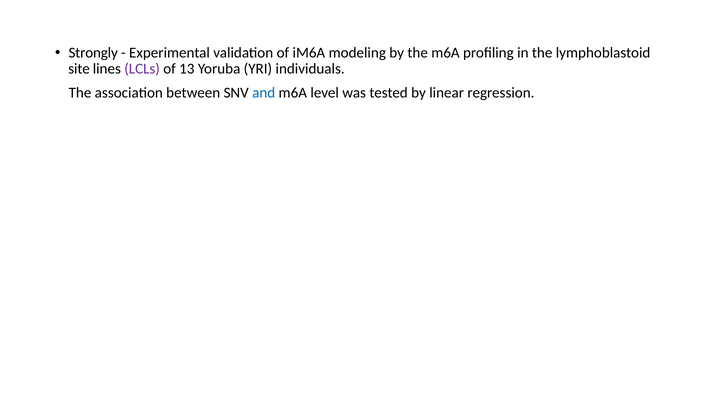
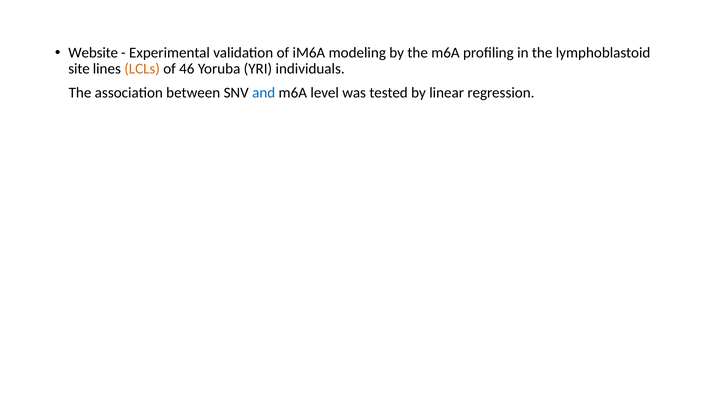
Strongly: Strongly -> Website
LCLs colour: purple -> orange
13: 13 -> 46
